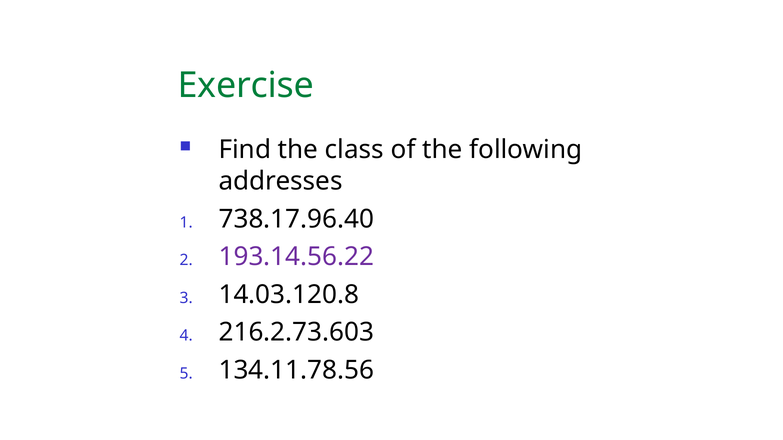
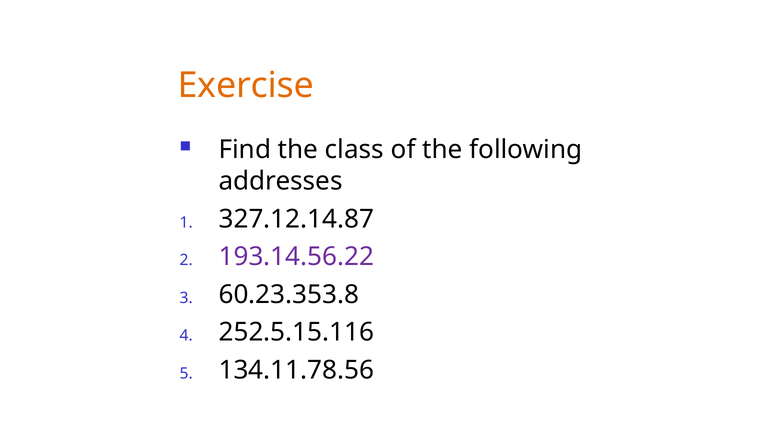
Exercise colour: green -> orange
738.17.96.40: 738.17.96.40 -> 327.12.14.87
14.03.120.8: 14.03.120.8 -> 60.23.353.8
216.2.73.603: 216.2.73.603 -> 252.5.15.116
